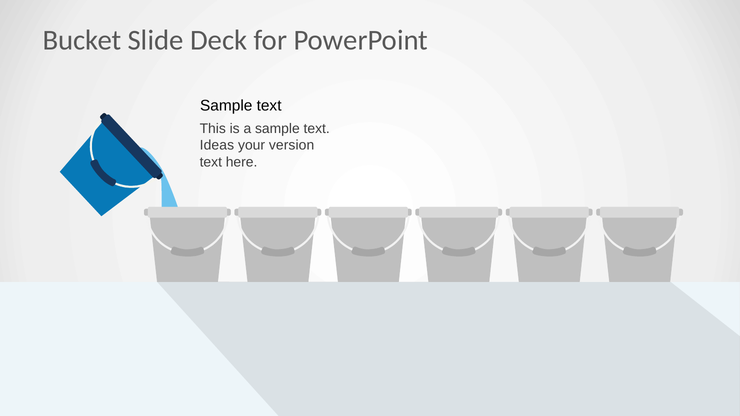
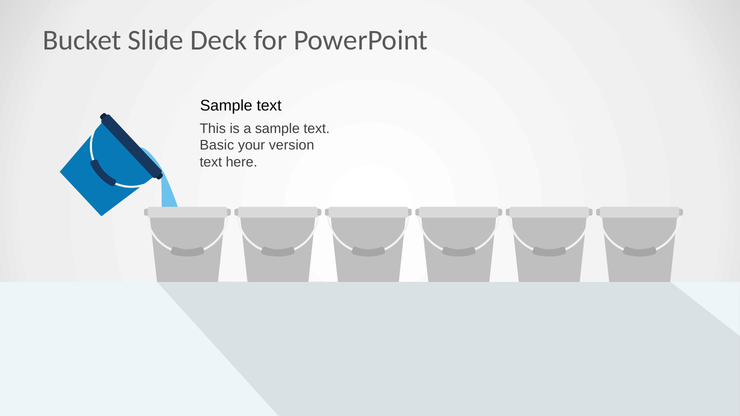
Ideas: Ideas -> Basic
